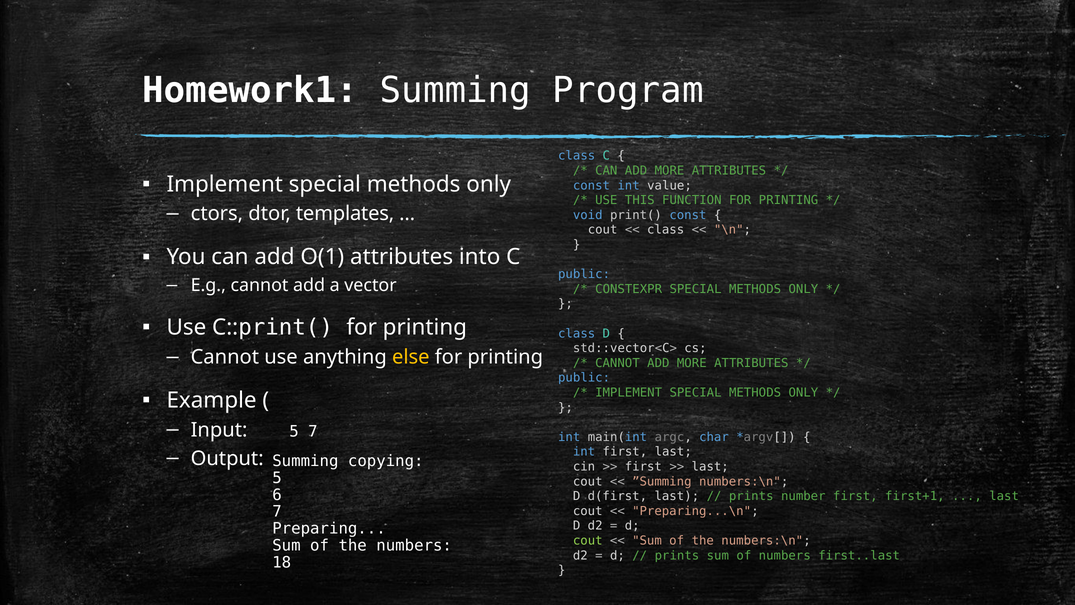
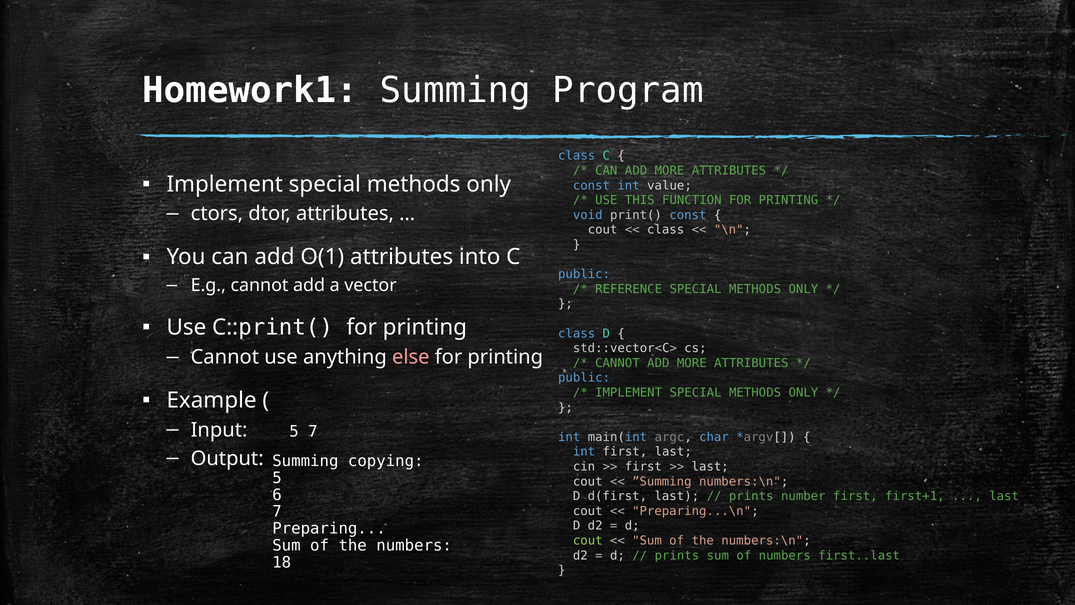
dtor templates: templates -> attributes
CONSTEXPR: CONSTEXPR -> REFERENCE
else colour: yellow -> pink
